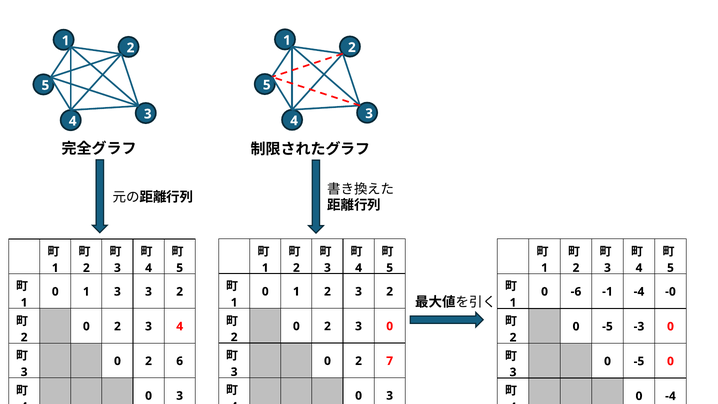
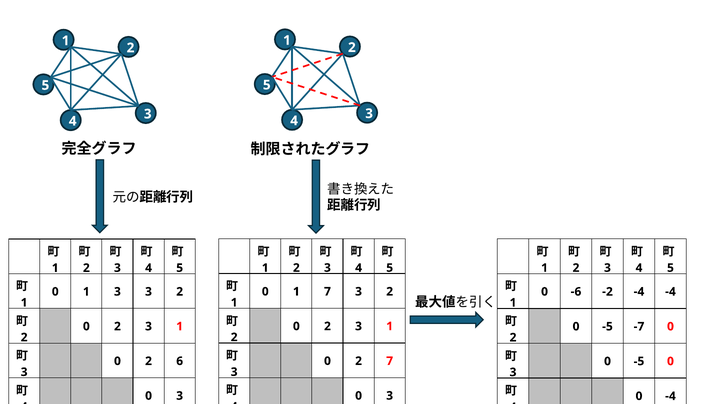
1 2: 2 -> 7
-1: -1 -> -2
-4 -0: -0 -> -4
0 at (390, 326): 0 -> 1
4 at (180, 326): 4 -> 1
-3: -3 -> -7
